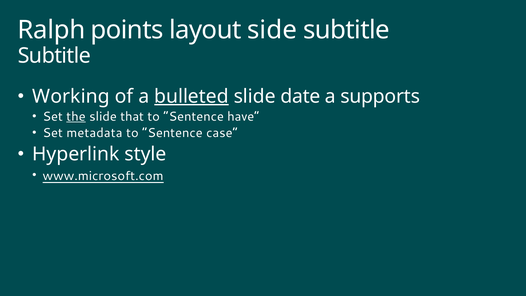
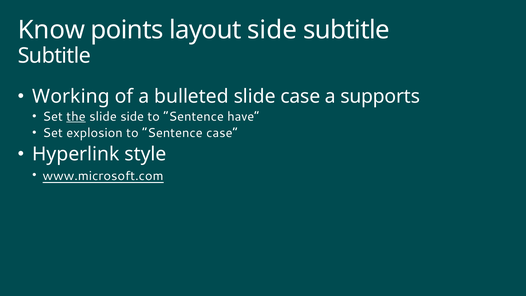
Ralph: Ralph -> Know
bulleted underline: present -> none
slide date: date -> case
slide that: that -> side
metadata: metadata -> explosion
